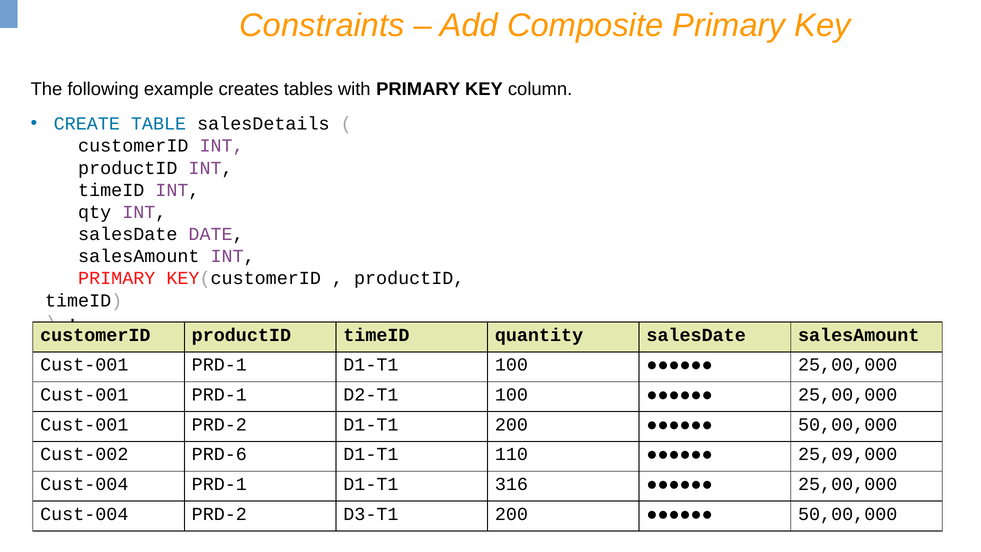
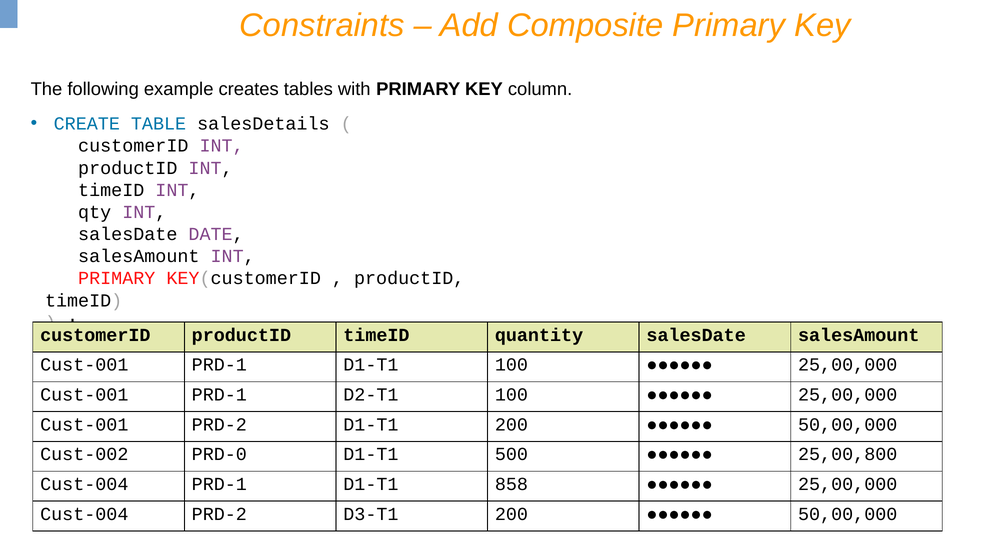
PRD-6: PRD-6 -> PRD-0
110: 110 -> 500
25,09,000: 25,09,000 -> 25,00,800
316: 316 -> 858
